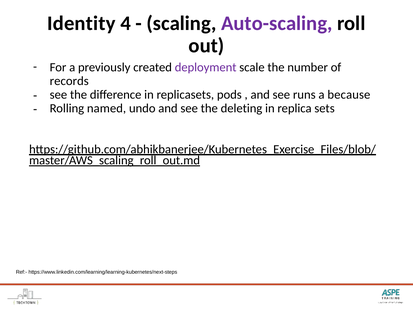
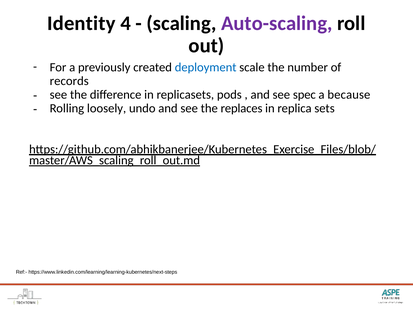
deployment colour: purple -> blue
runs: runs -> spec
named: named -> loosely
deleting: deleting -> replaces
